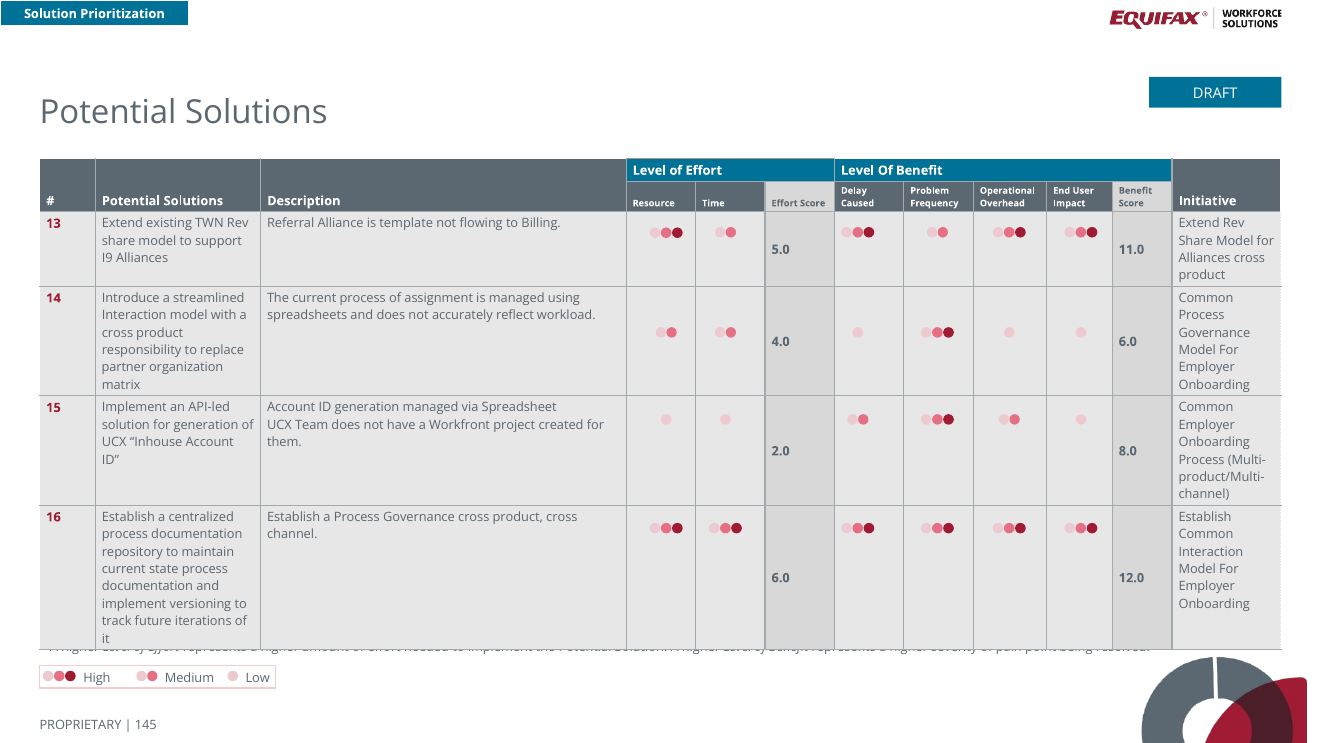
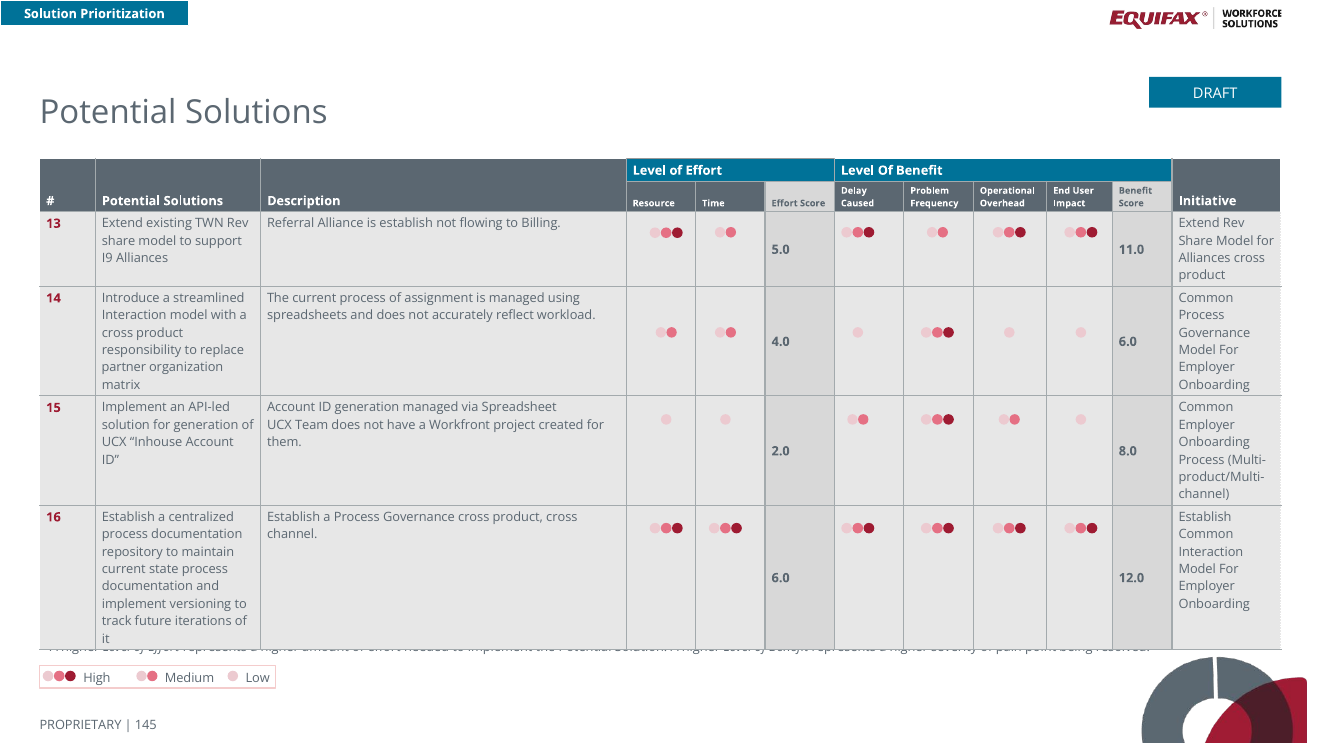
is template: template -> establish
